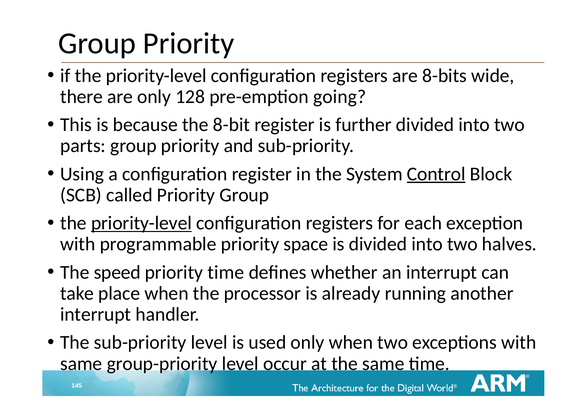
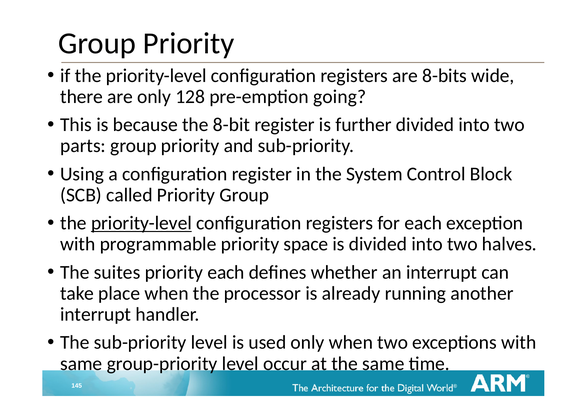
Control underline: present -> none
speed: speed -> suites
priority time: time -> each
